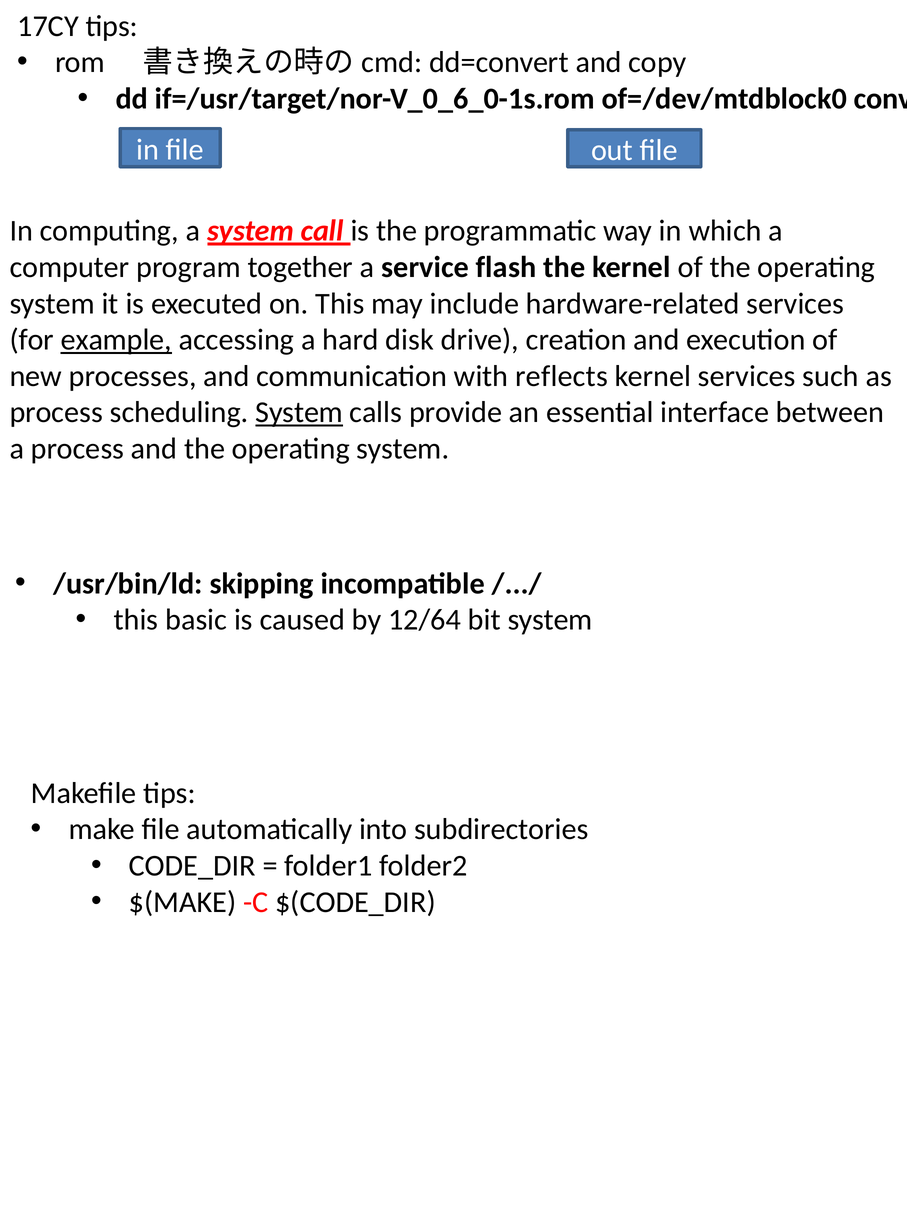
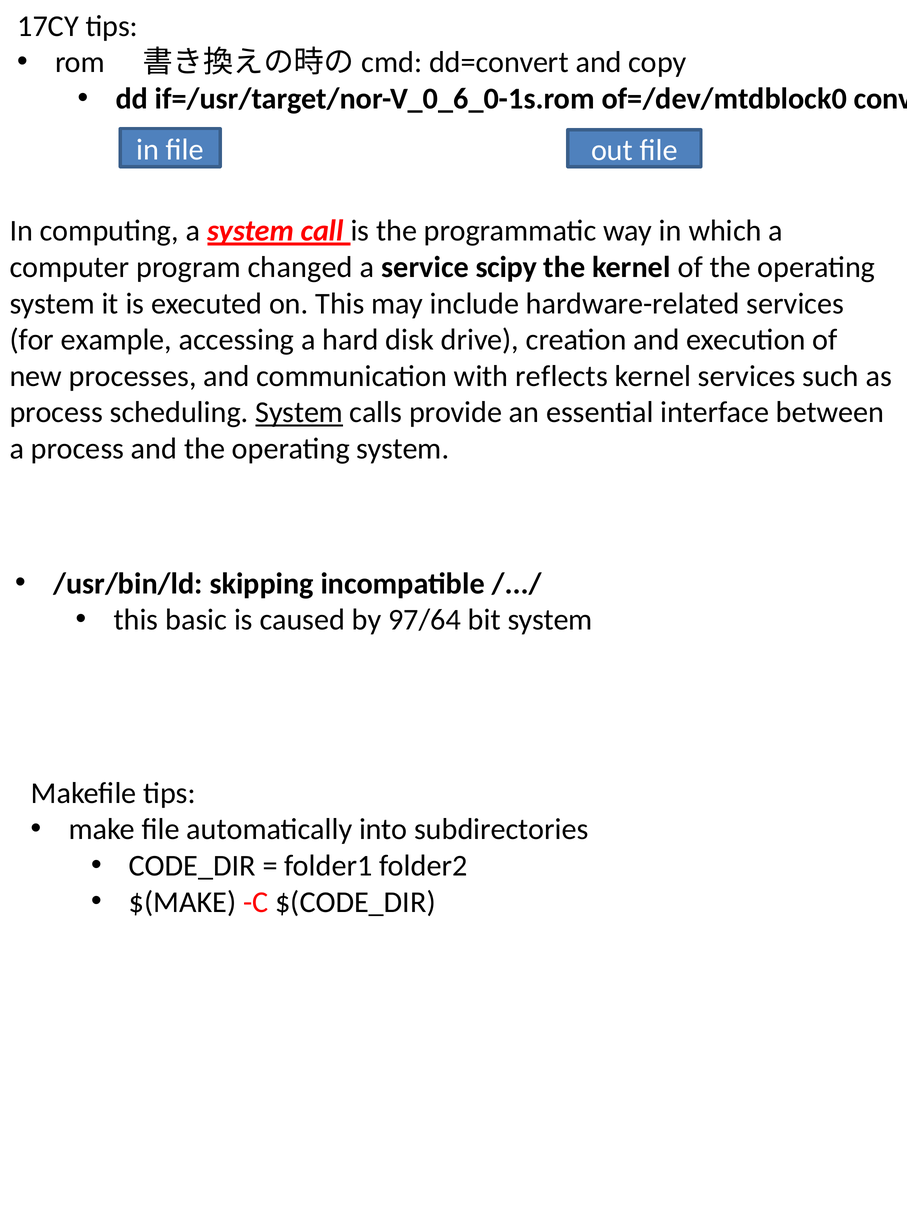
together: together -> changed
flash: flash -> scipy
example underline: present -> none
12/64: 12/64 -> 97/64
